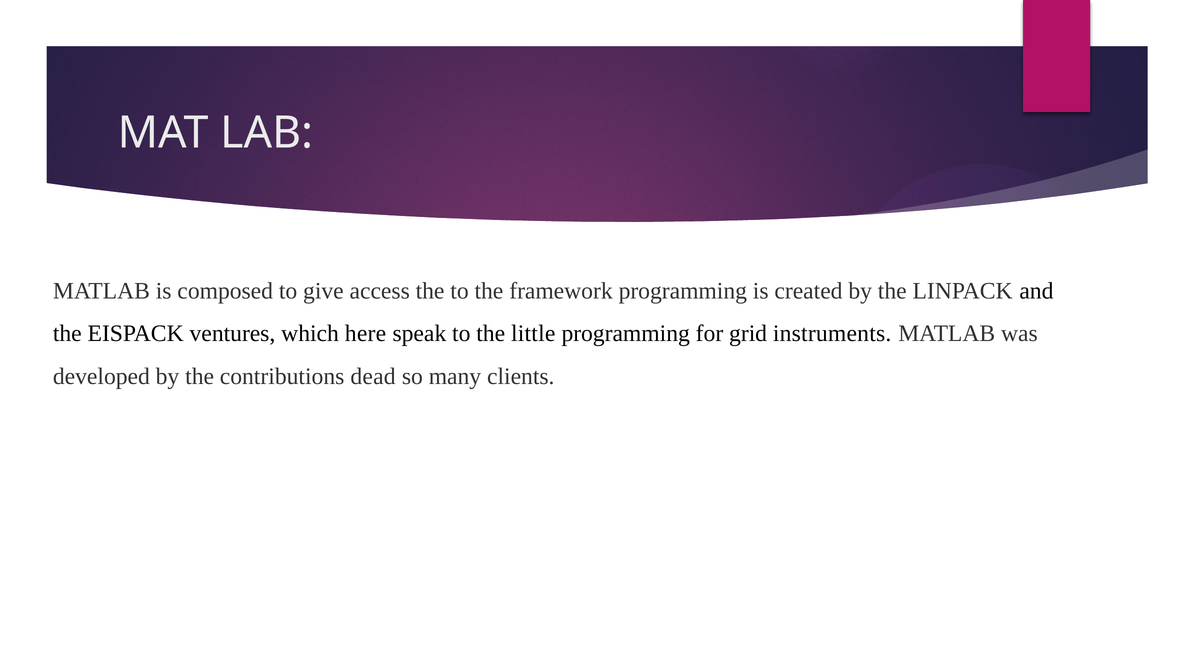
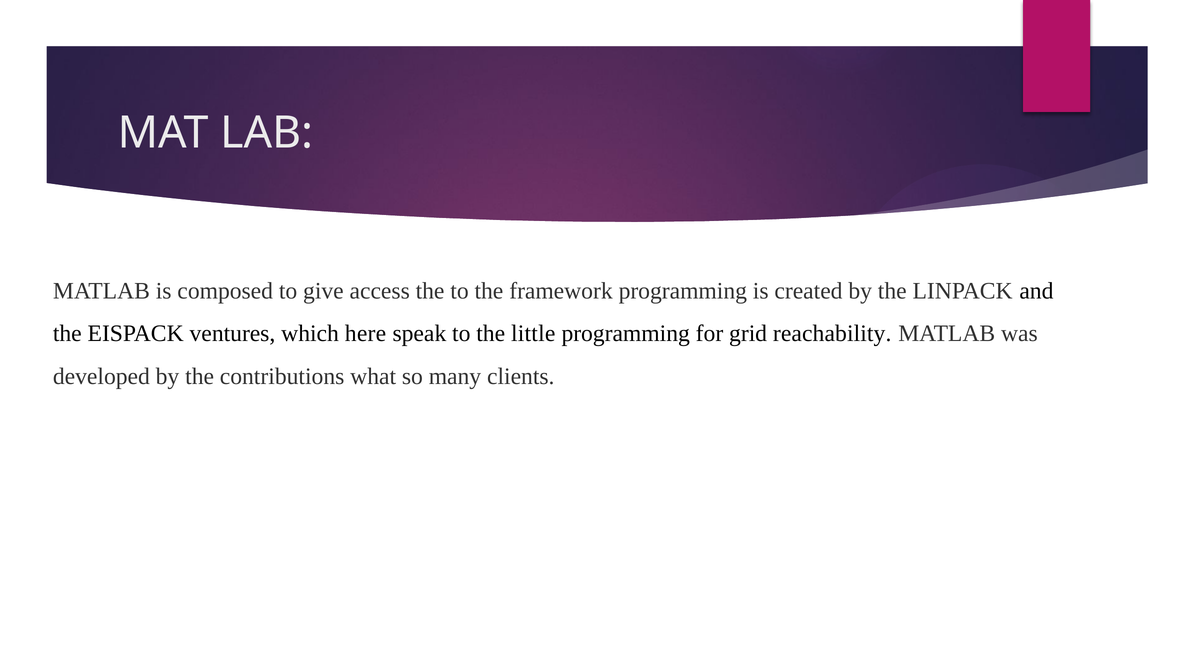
instruments: instruments -> reachability
dead: dead -> what
